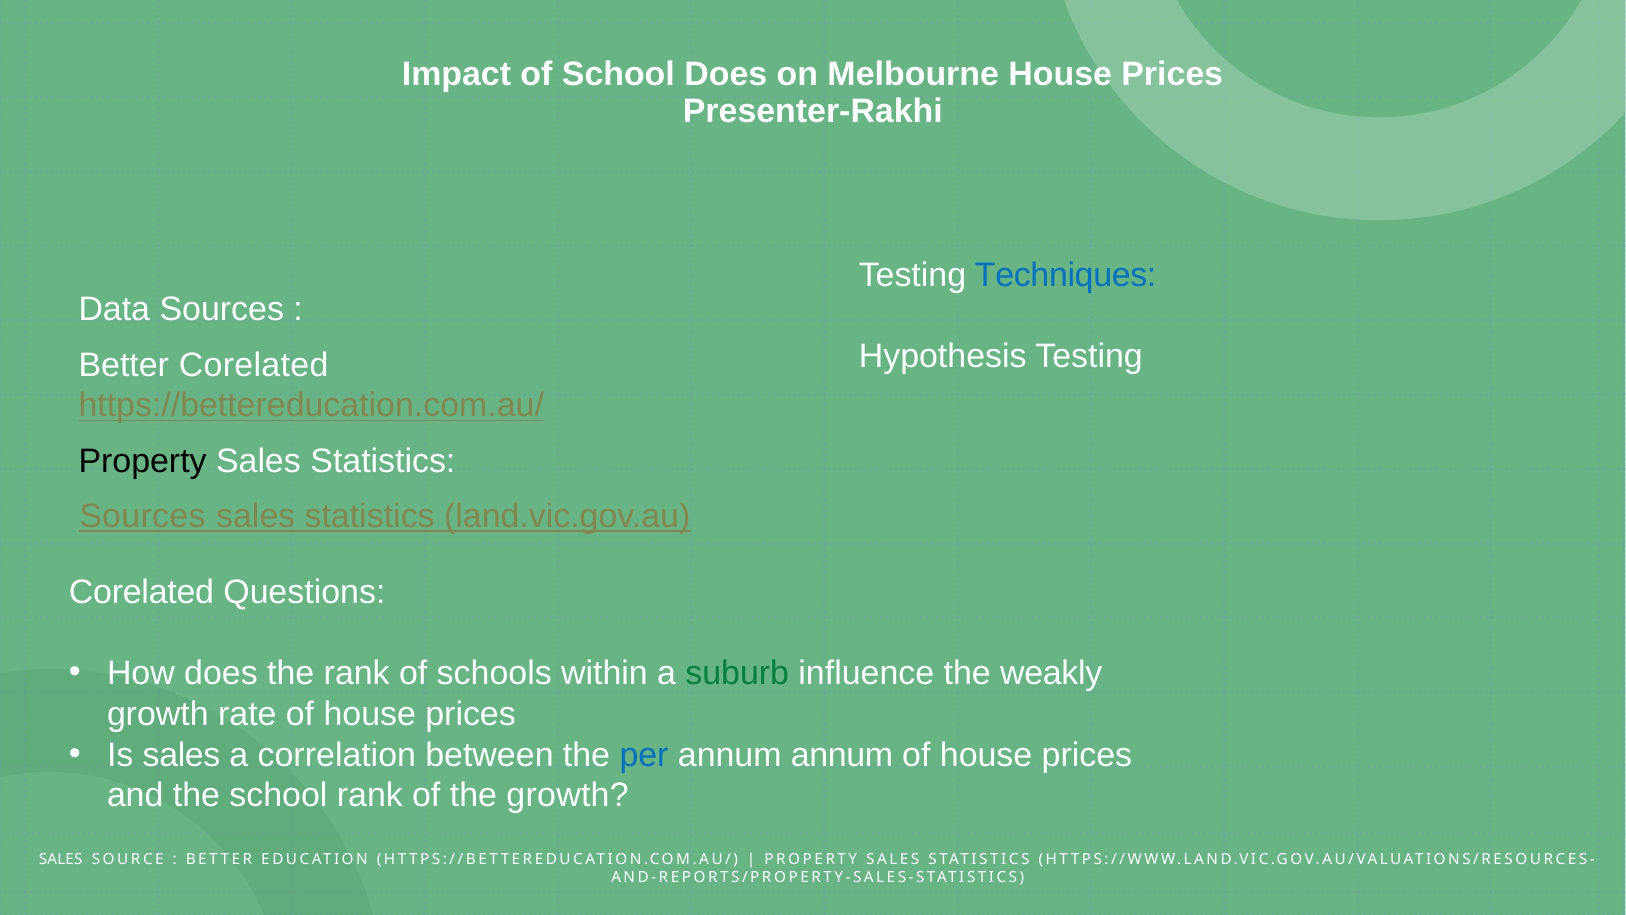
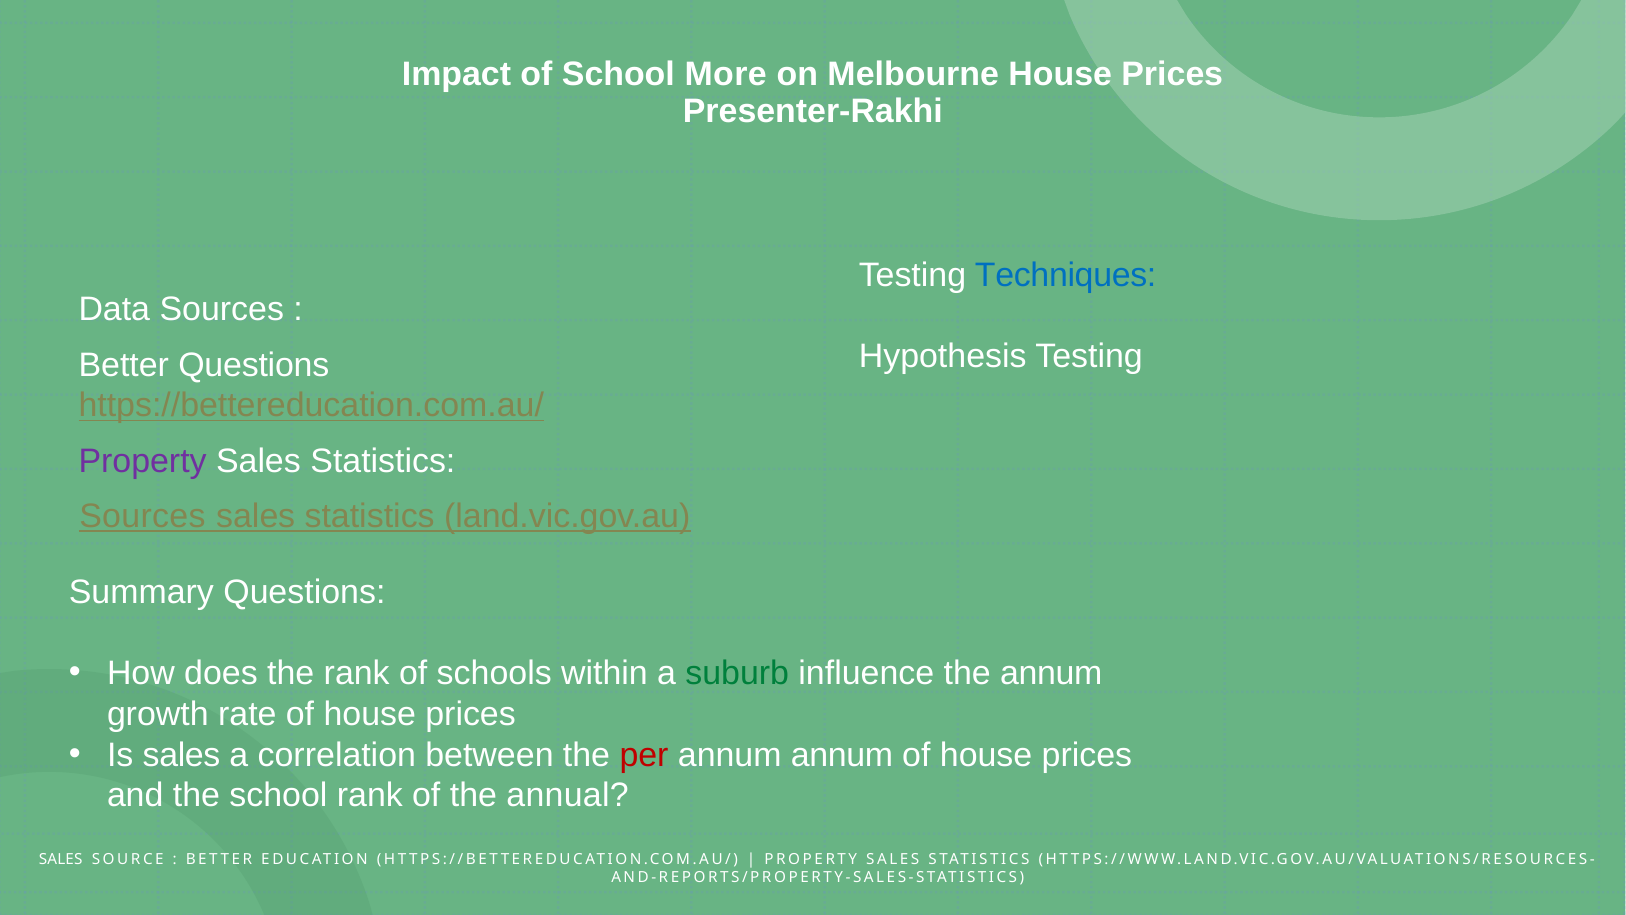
School Does: Does -> More
Better Corelated: Corelated -> Questions
Property at (143, 461) colour: black -> purple
Corelated at (141, 592): Corelated -> Summary
the weakly: weakly -> annum
per colour: blue -> red
the growth: growth -> annual
